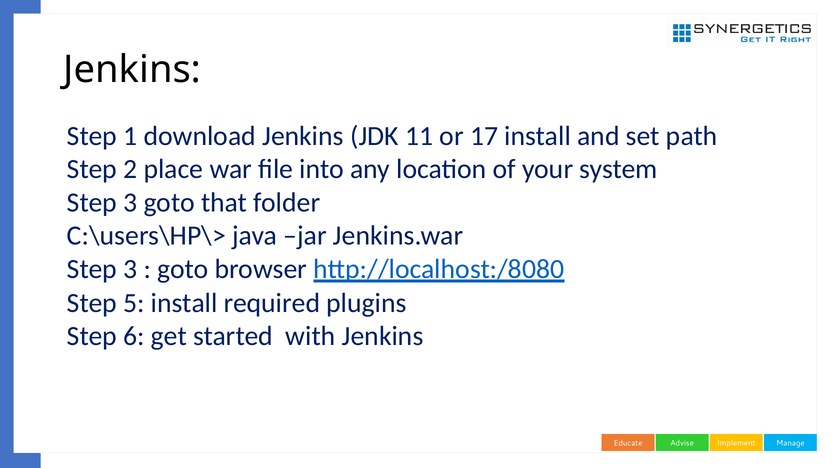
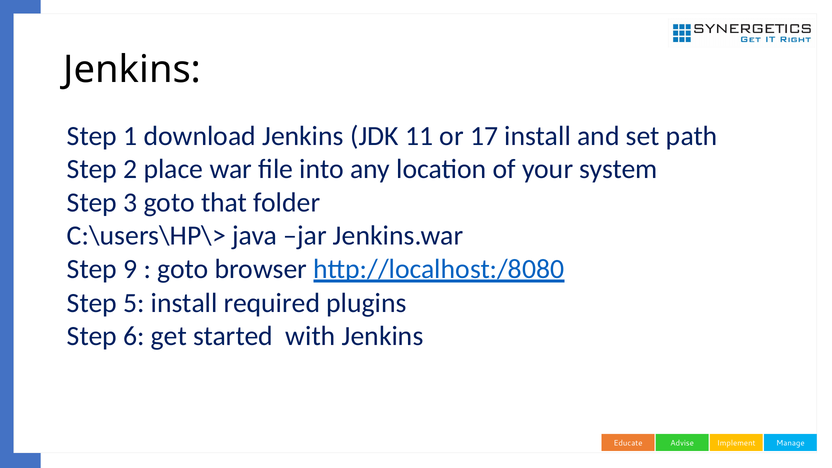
3 at (130, 269): 3 -> 9
